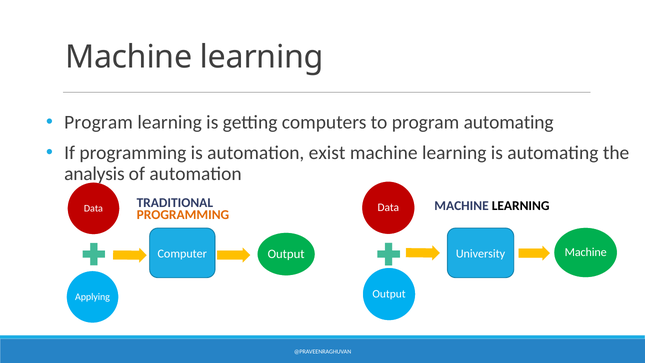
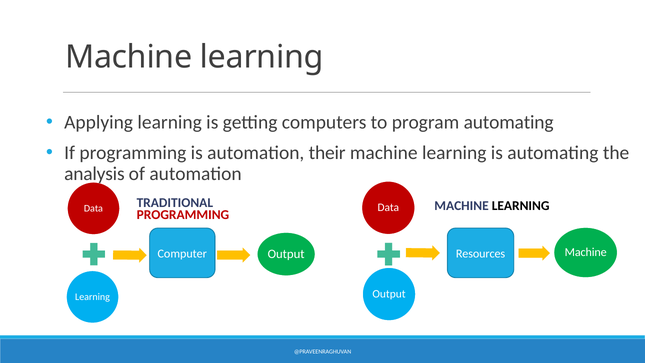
Program at (99, 122): Program -> Applying
exist: exist -> their
PROGRAMMING at (183, 215) colour: orange -> red
University: University -> Resources
Applying at (93, 297): Applying -> Learning
